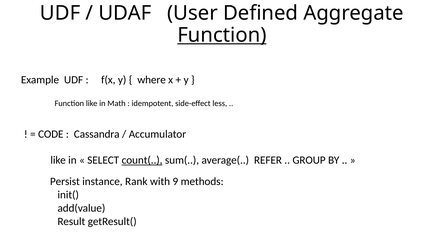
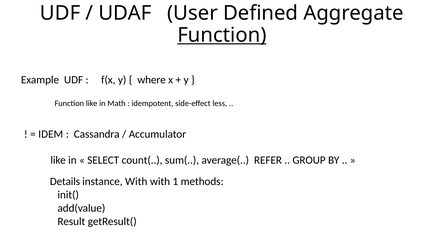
CODE: CODE -> IDEM
count( underline: present -> none
Persist: Persist -> Details
instance Rank: Rank -> With
9: 9 -> 1
